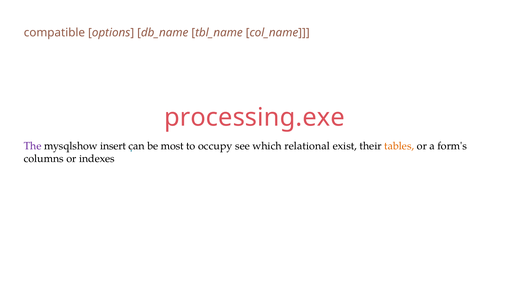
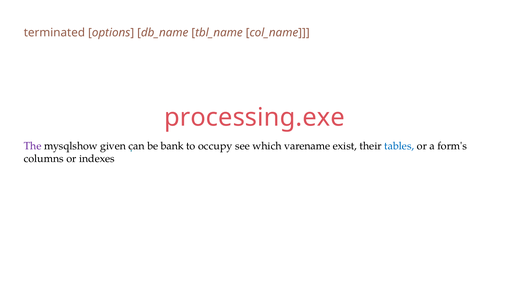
compatible: compatible -> terminated
insert: insert -> given
most: most -> bank
relational: relational -> varename
tables colour: orange -> blue
